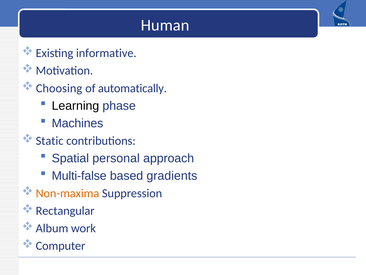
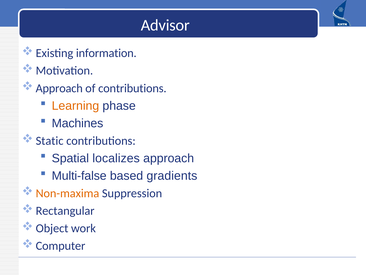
Human: Human -> Advisor
informative: informative -> information
Choosing at (59, 88): Choosing -> Approach
of automatically: automatically -> contributions
Learning colour: black -> orange
personal: personal -> localizes
Album: Album -> Object
